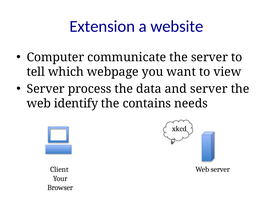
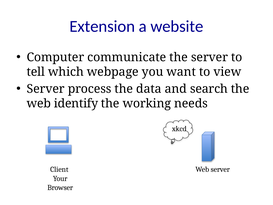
and server: server -> search
contains: contains -> working
